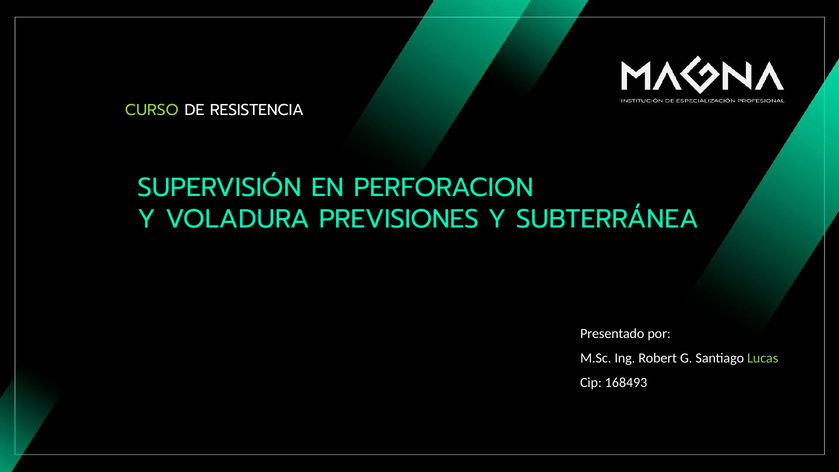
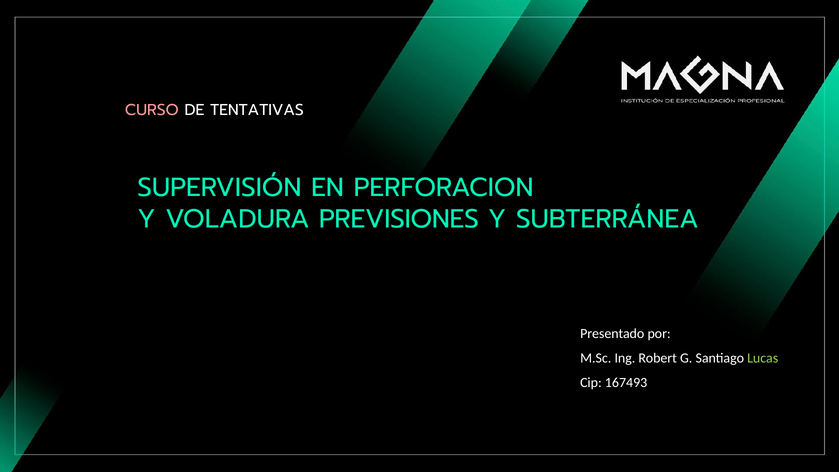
CURSO colour: light green -> pink
RESISTENCIA: RESISTENCIA -> TENTATIVAS
168493: 168493 -> 167493
